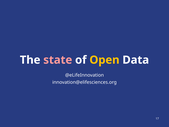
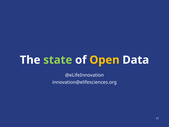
state colour: pink -> light green
